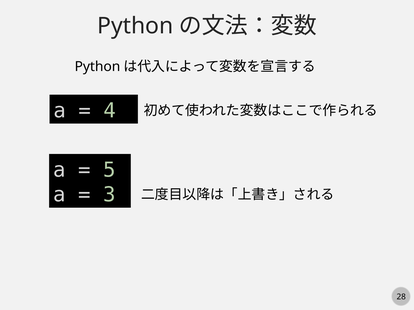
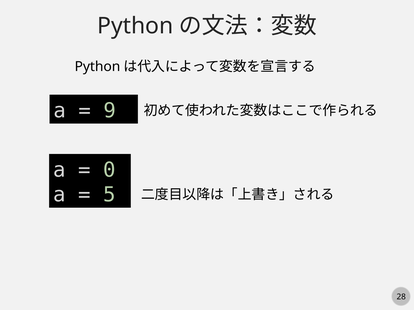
4: 4 -> 9
5: 5 -> 0
3: 3 -> 5
